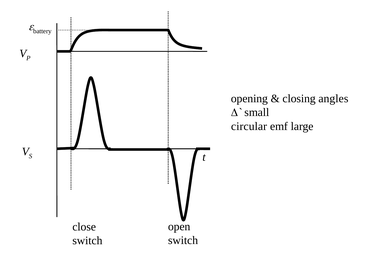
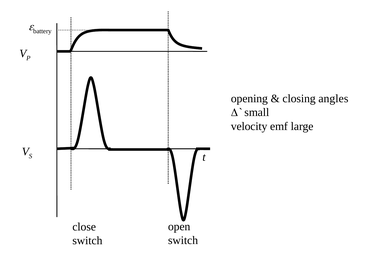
circular: circular -> velocity
